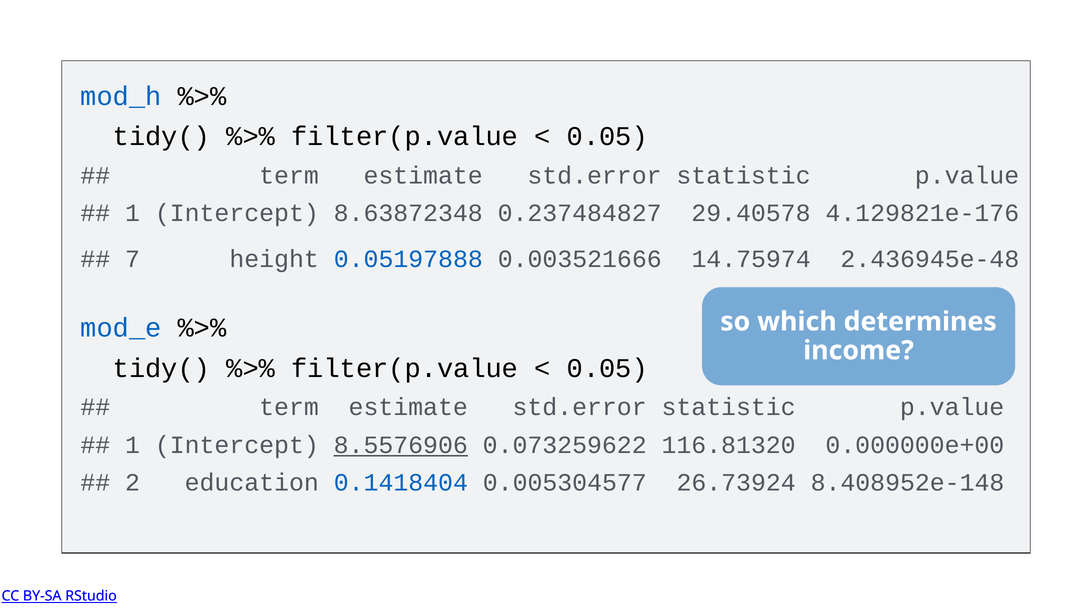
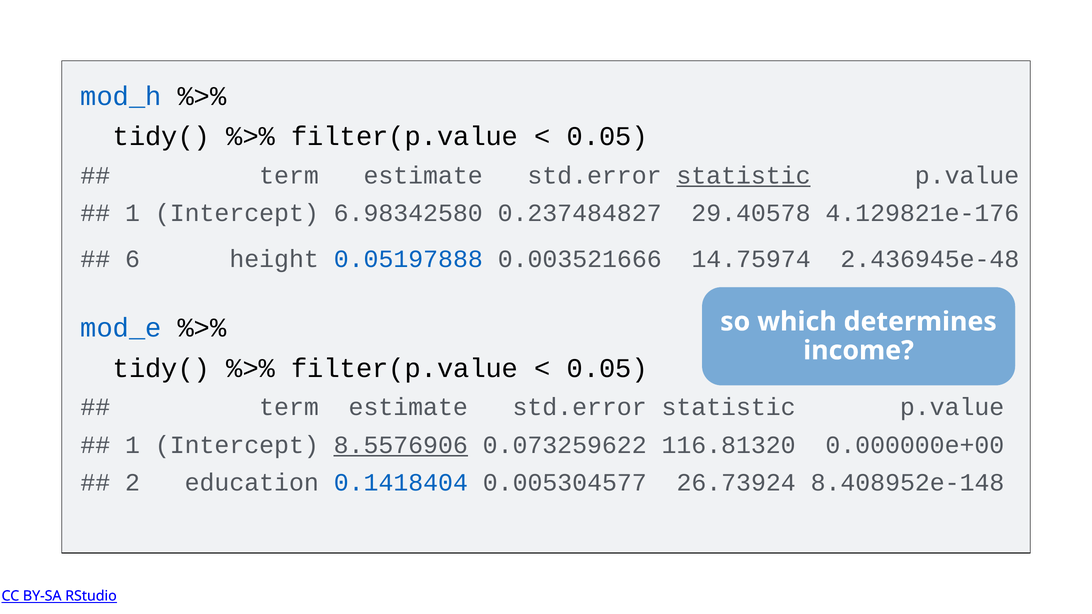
statistic at (744, 176) underline: none -> present
8.63872348: 8.63872348 -> 6.98342580
7: 7 -> 6
